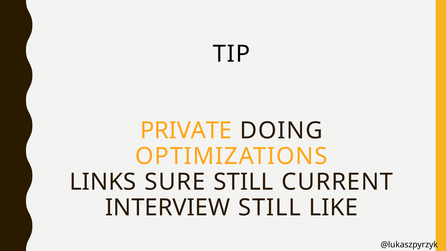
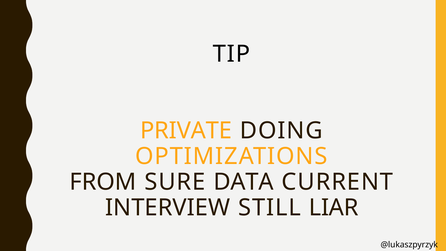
LINKS: LINKS -> FROM
SURE STILL: STILL -> DATA
LIKE: LIKE -> LIAR
